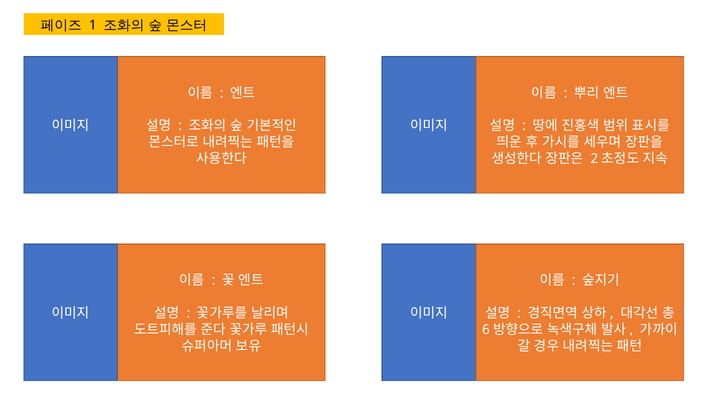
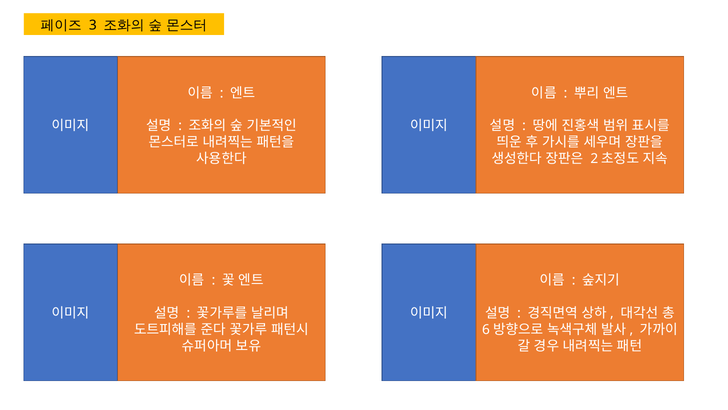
1: 1 -> 3
